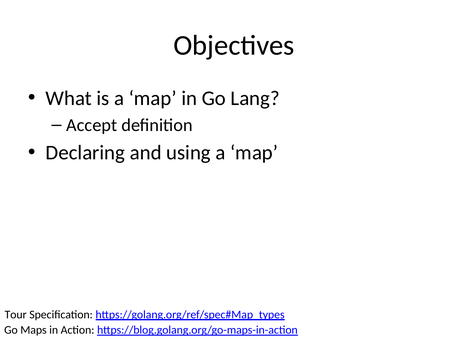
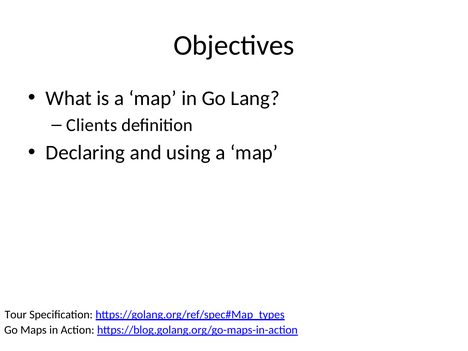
Accept: Accept -> Clients
